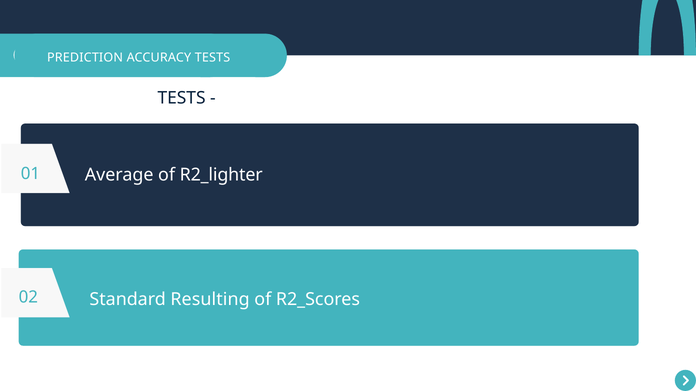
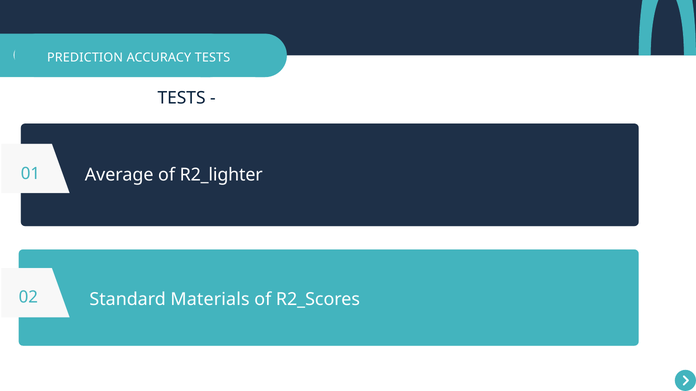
Resulting: Resulting -> Materials
